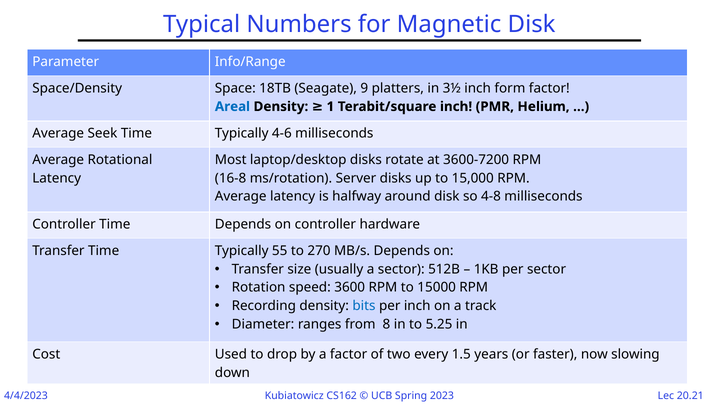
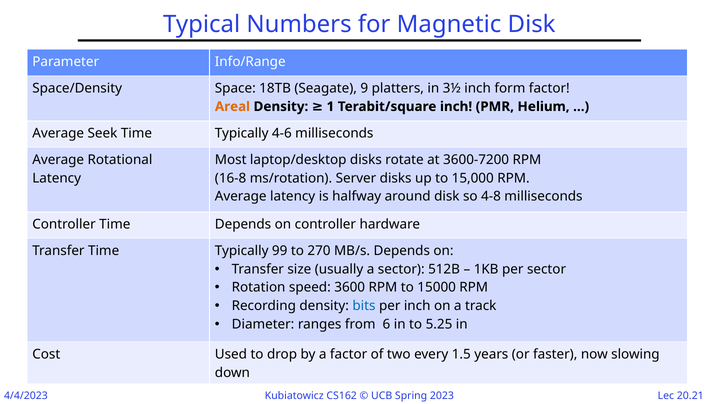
Areal colour: blue -> orange
55: 55 -> 99
8: 8 -> 6
